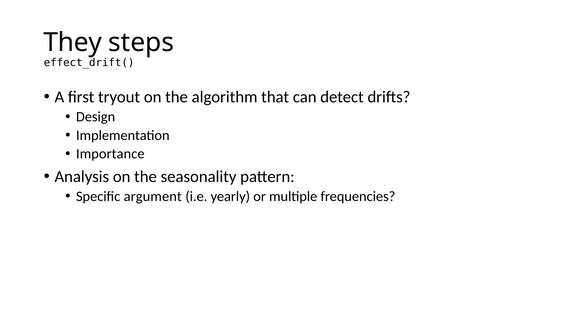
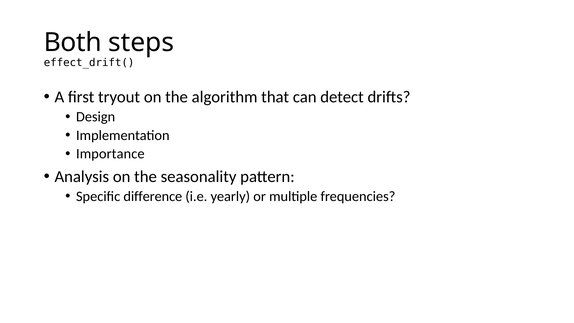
They: They -> Both
argument: argument -> difference
